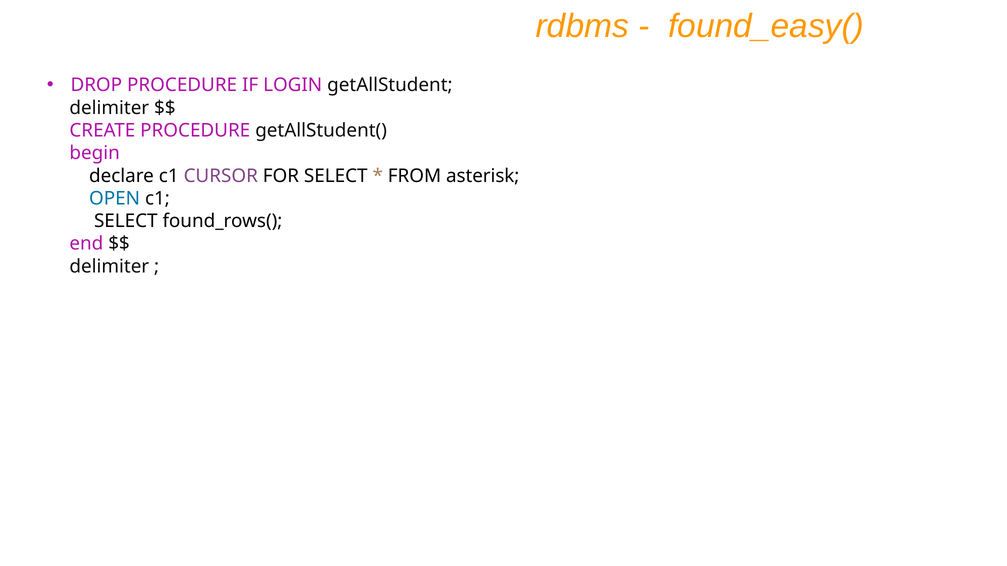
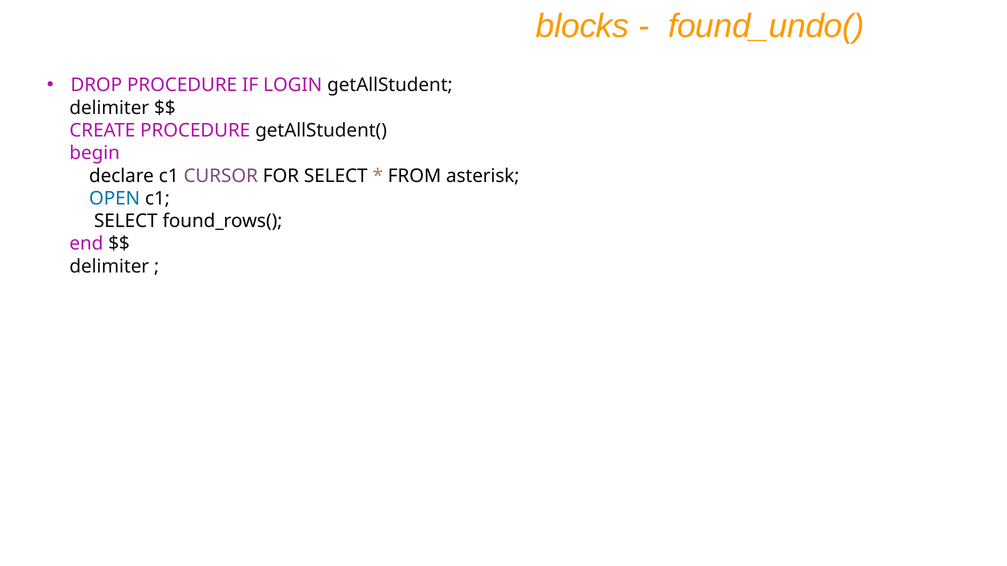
rdbms: rdbms -> blocks
found_easy(: found_easy( -> found_undo(
